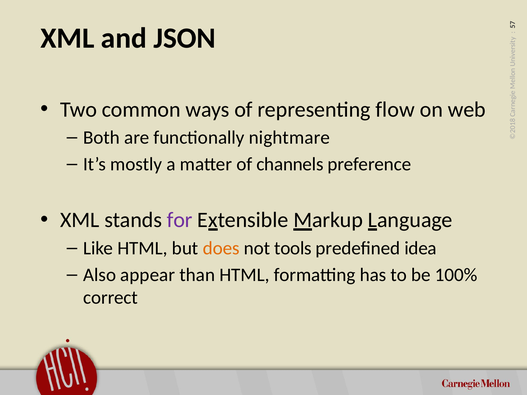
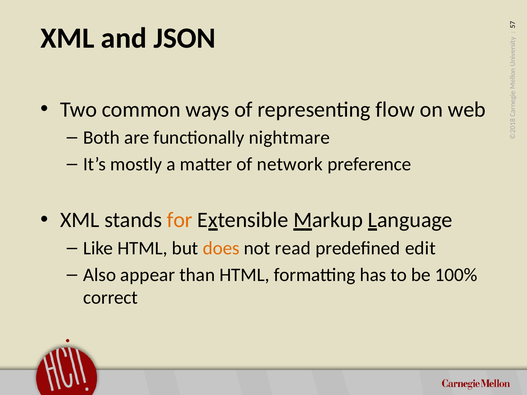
channels: channels -> network
for colour: purple -> orange
tools: tools -> read
idea: idea -> edit
